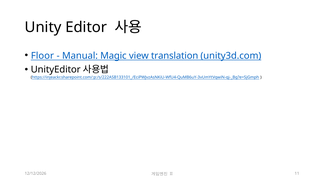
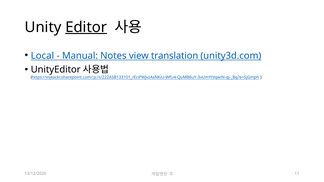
Editor underline: none -> present
Floor: Floor -> Local
Magic: Magic -> Notes
